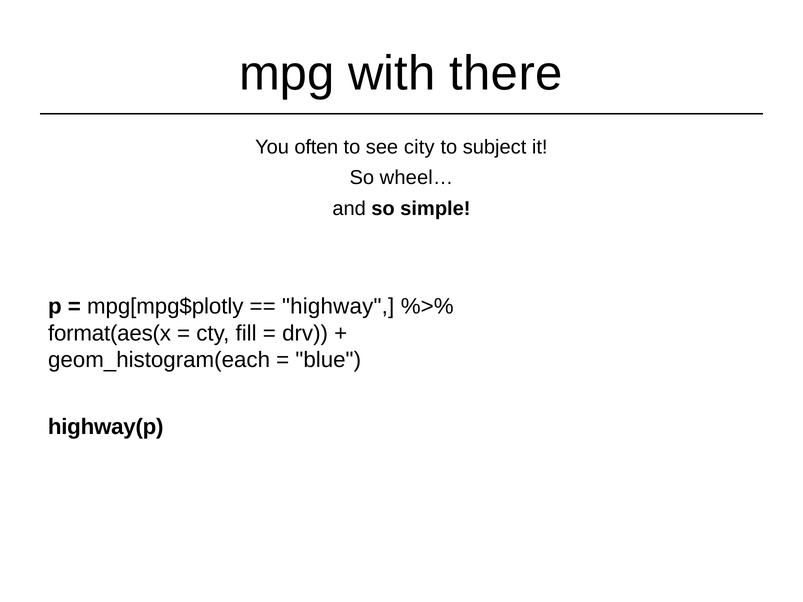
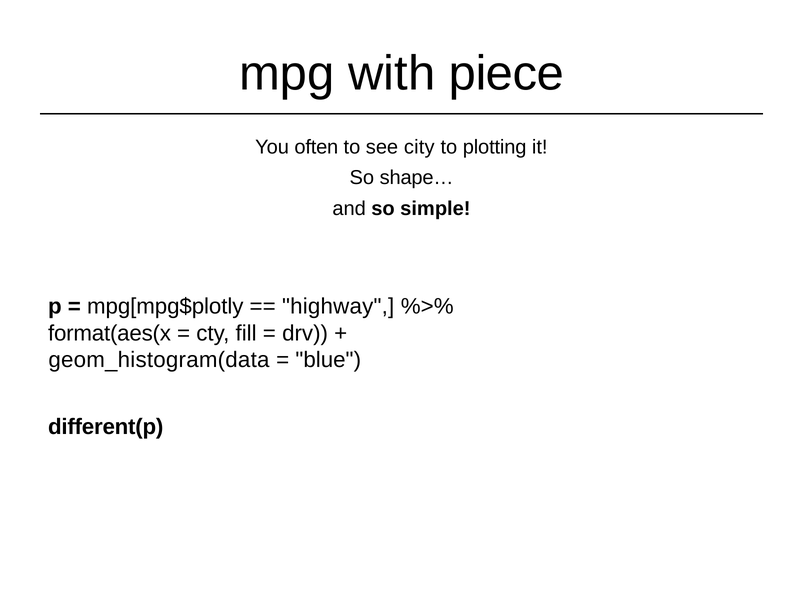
there: there -> piece
subject: subject -> plotting
wheel…: wheel… -> shape…
geom_histogram(each: geom_histogram(each -> geom_histogram(data
highway(p: highway(p -> different(p
